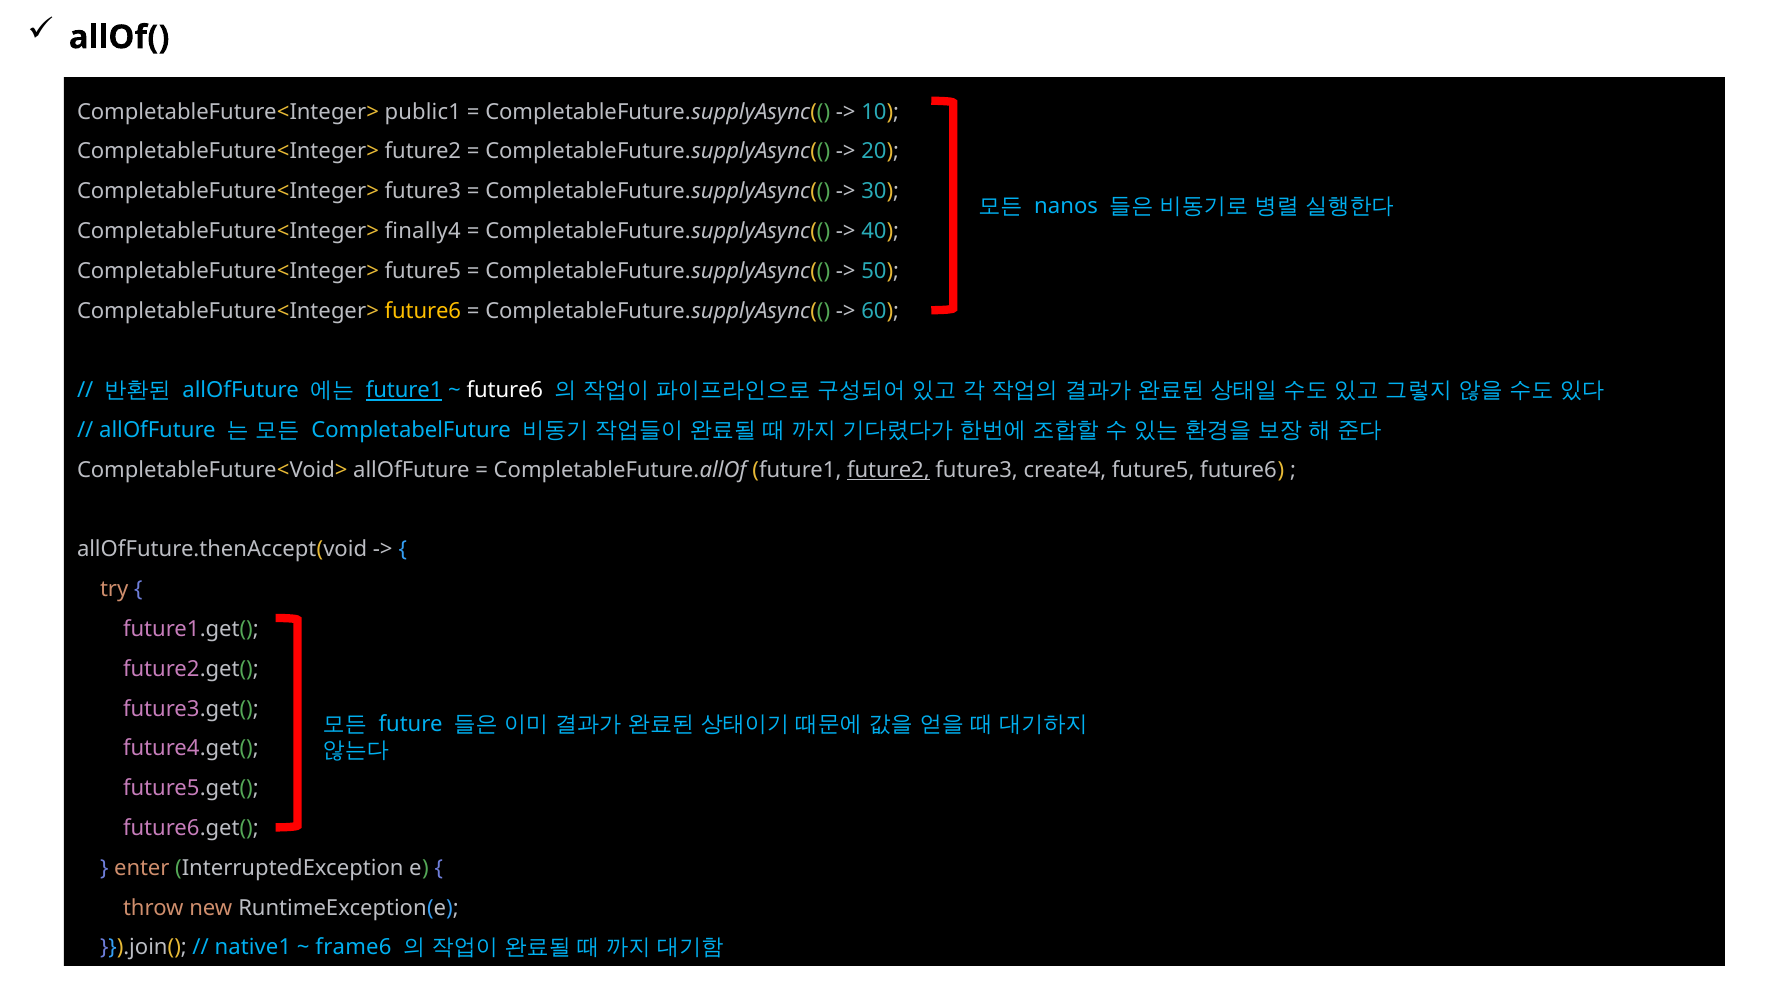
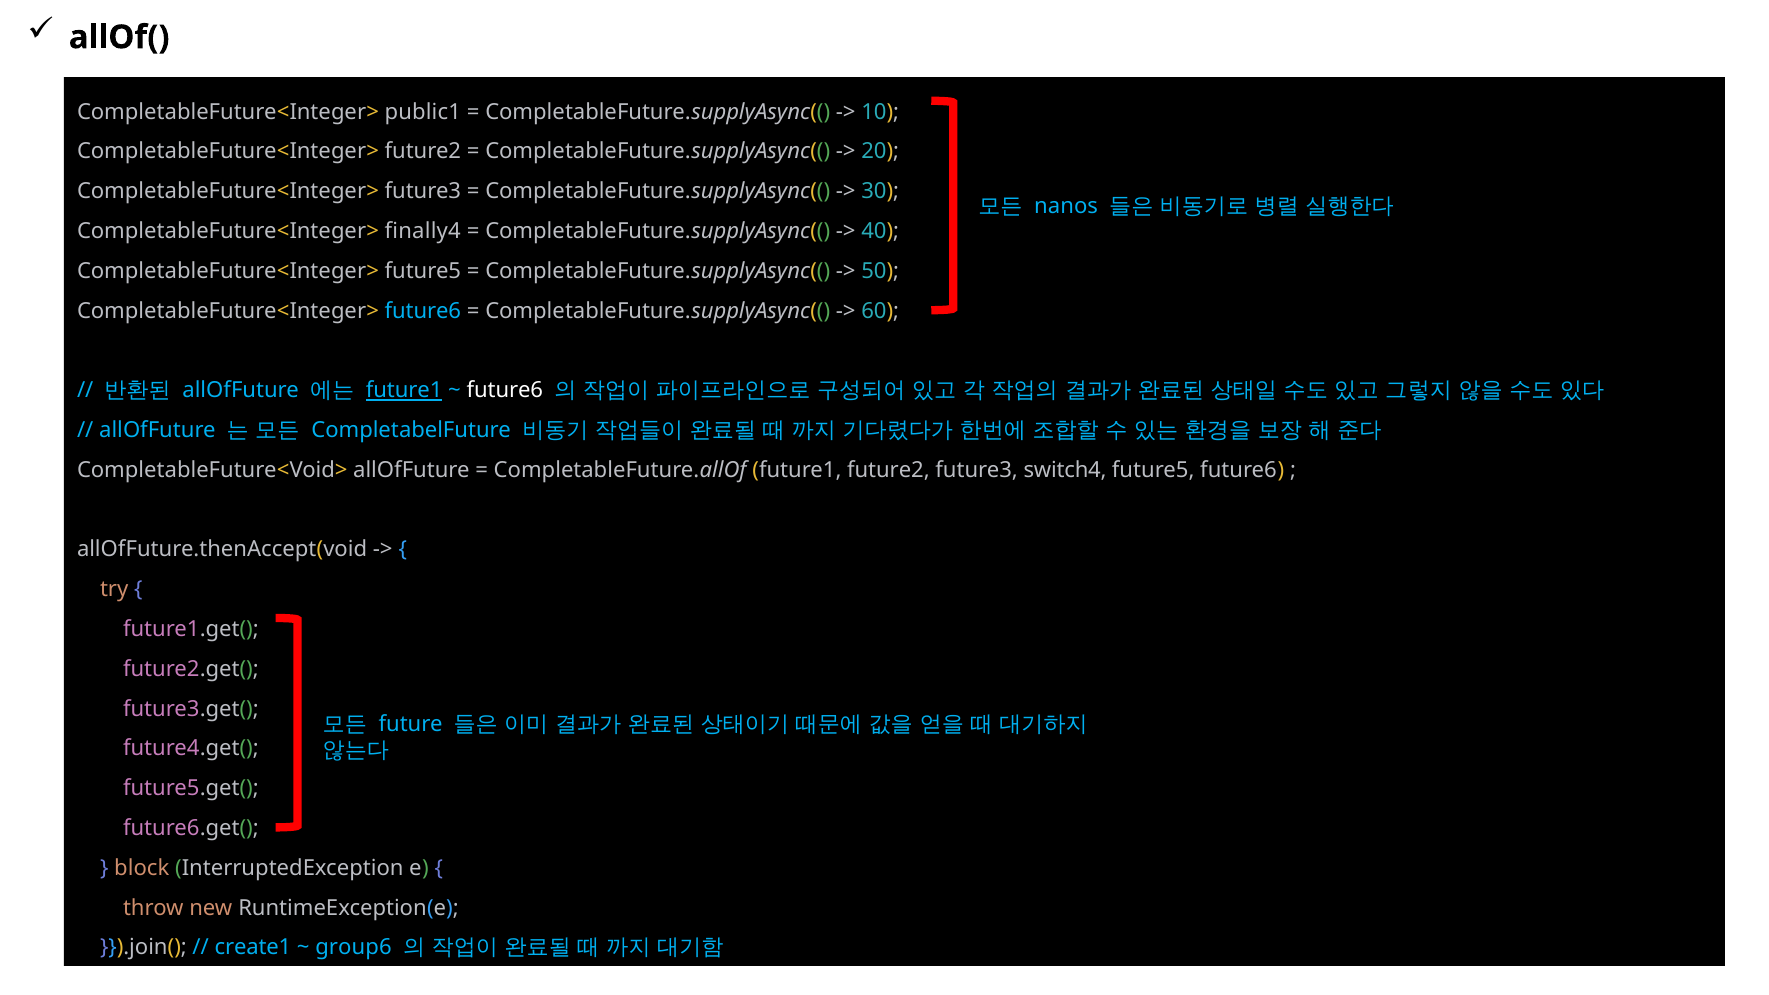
future6 at (423, 311) colour: yellow -> light blue
future2 at (888, 470) underline: present -> none
create4: create4 -> switch4
enter: enter -> block
native1: native1 -> create1
frame6: frame6 -> group6
